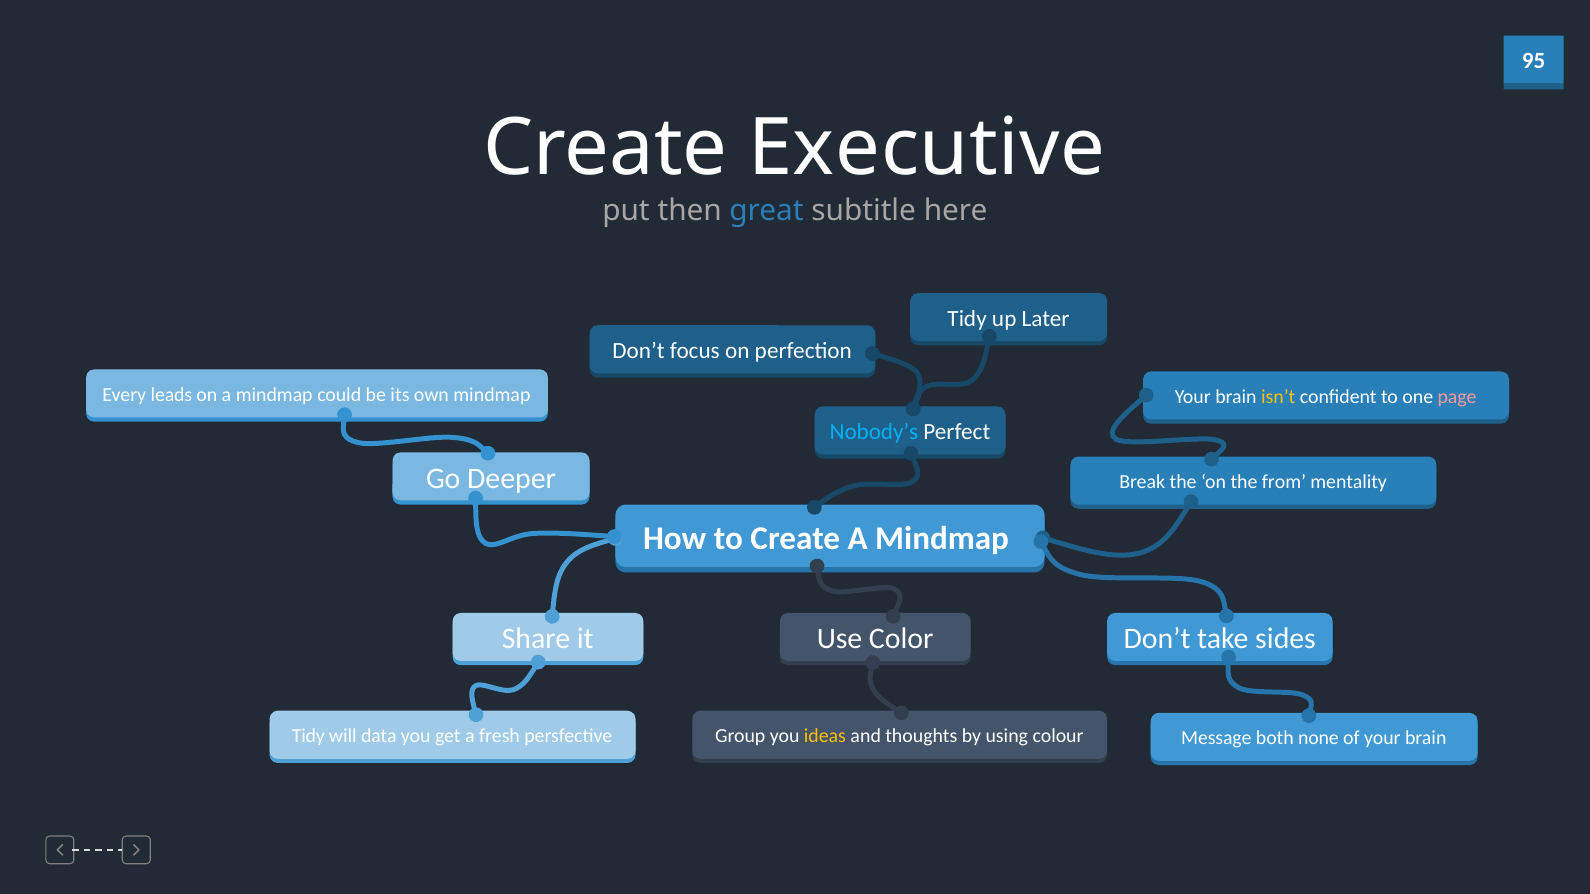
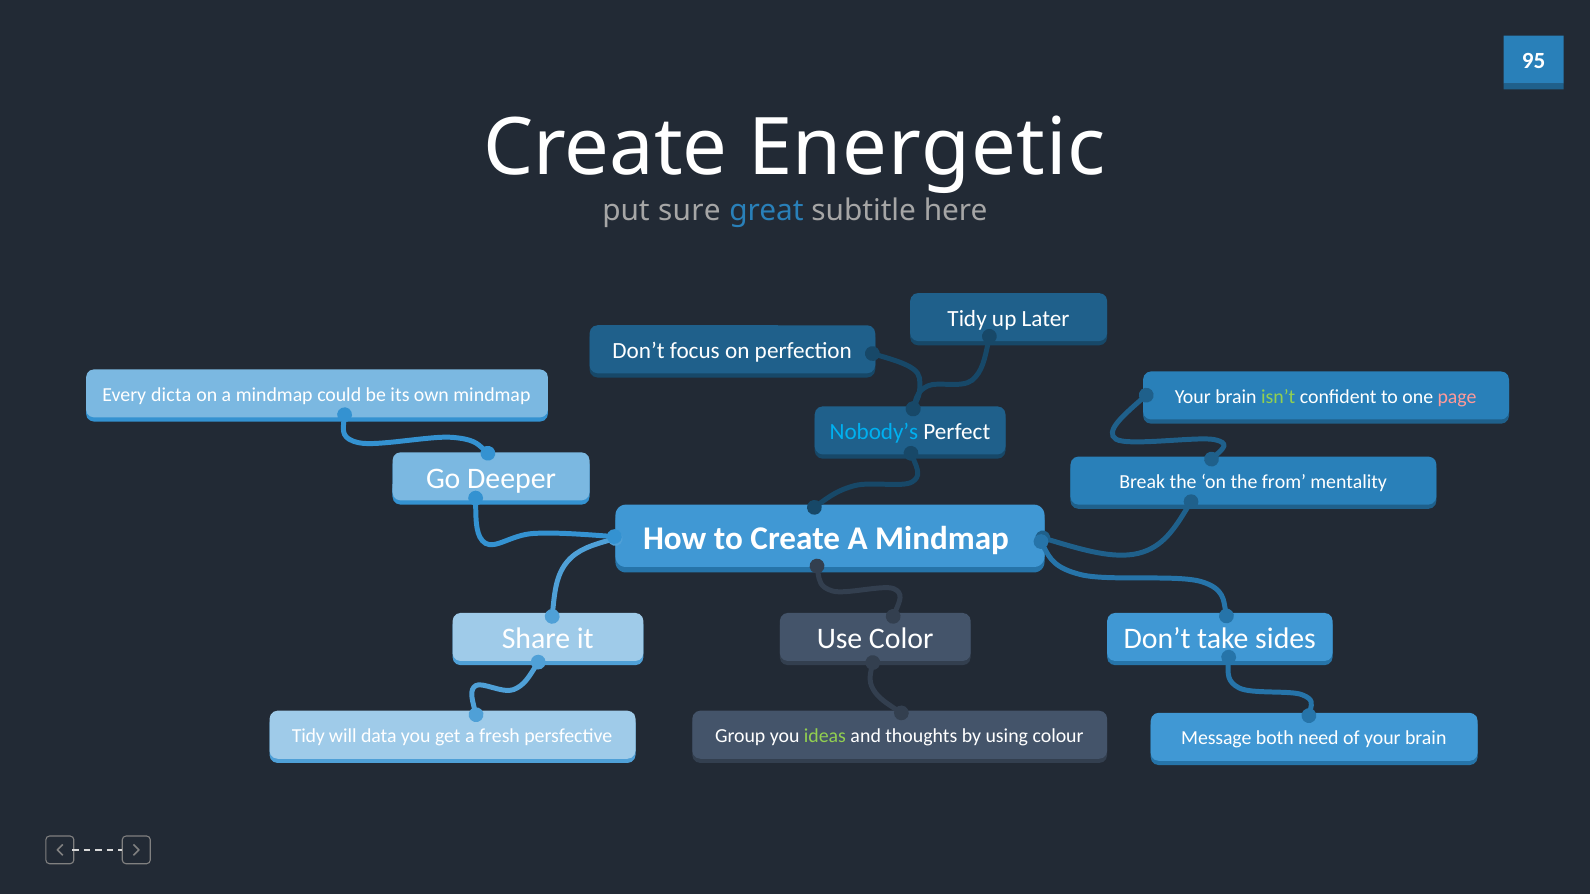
Executive: Executive -> Energetic
then: then -> sure
leads: leads -> dicta
isn’t colour: yellow -> light green
ideas colour: yellow -> light green
none: none -> need
